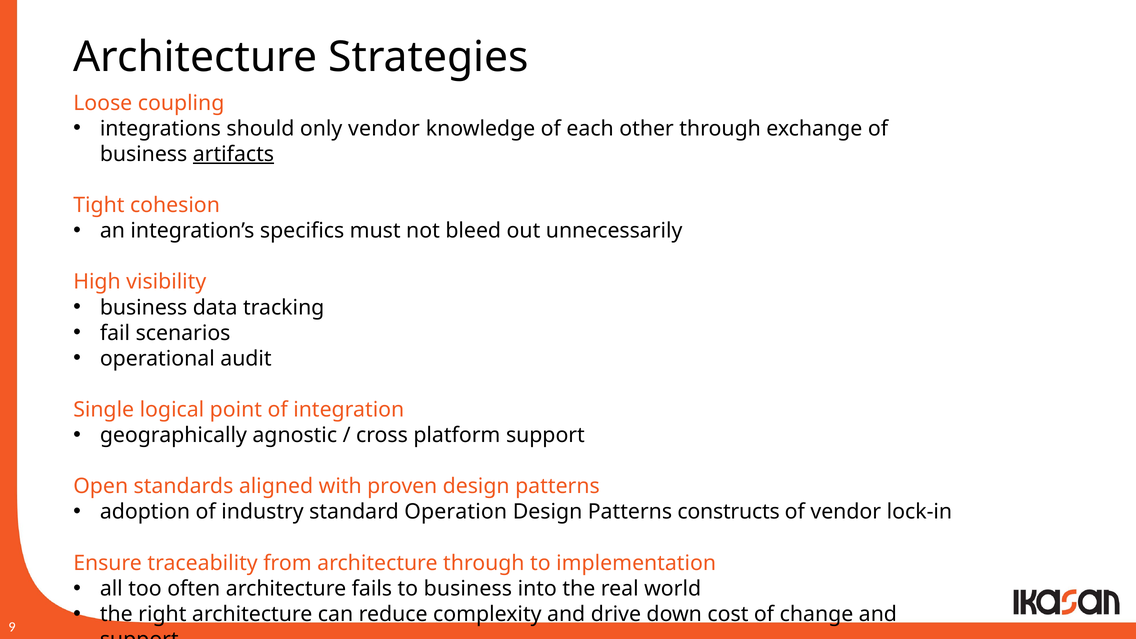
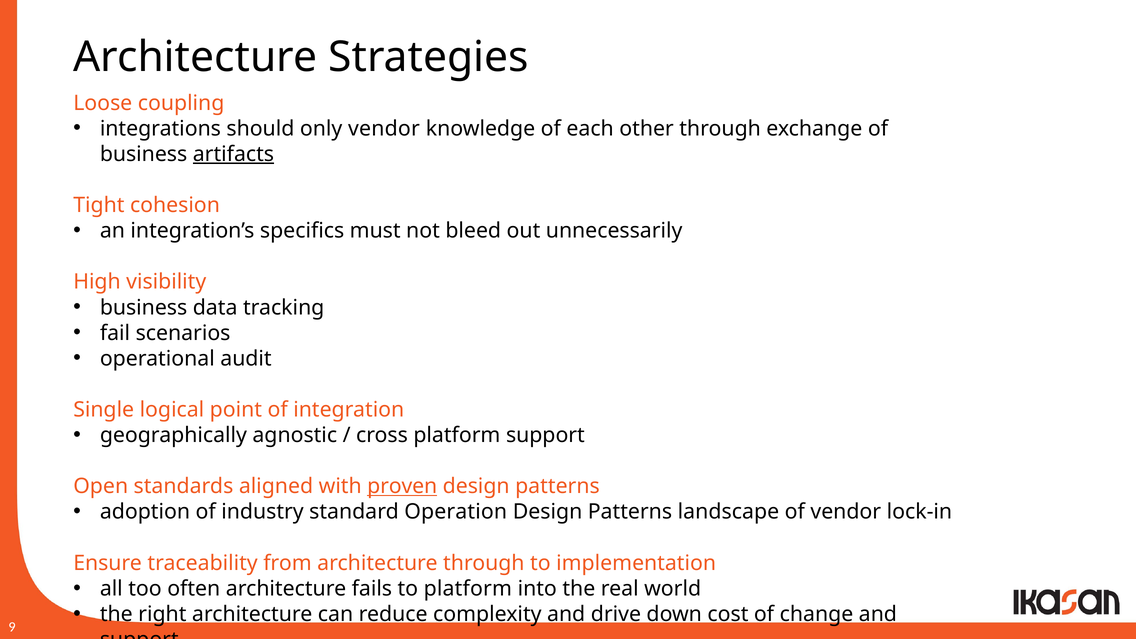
proven underline: none -> present
constructs: constructs -> landscape
to business: business -> platform
